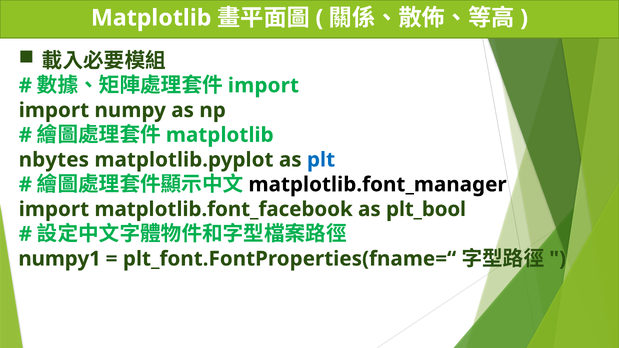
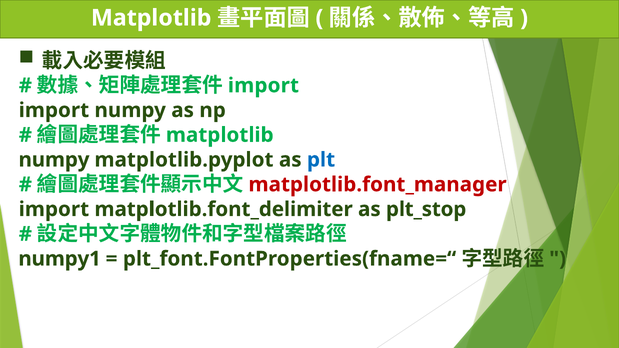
nbytes at (54, 160): nbytes -> numpy
matplotlib.font_manager colour: black -> red
matplotlib.font_facebook: matplotlib.font_facebook -> matplotlib.font_delimiter
plt_bool: plt_bool -> plt_stop
